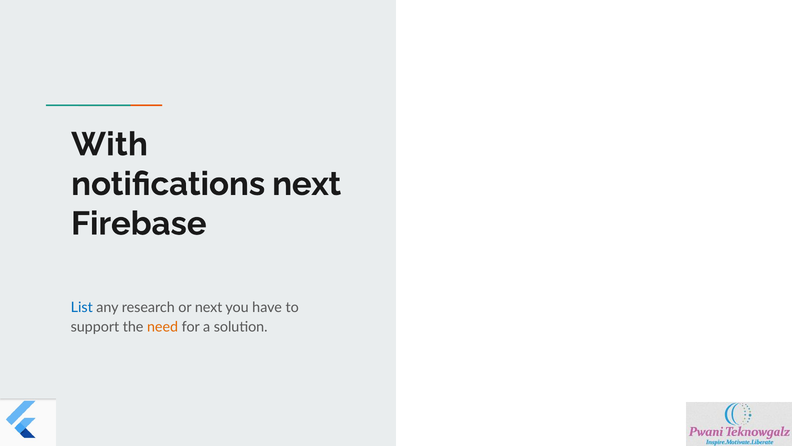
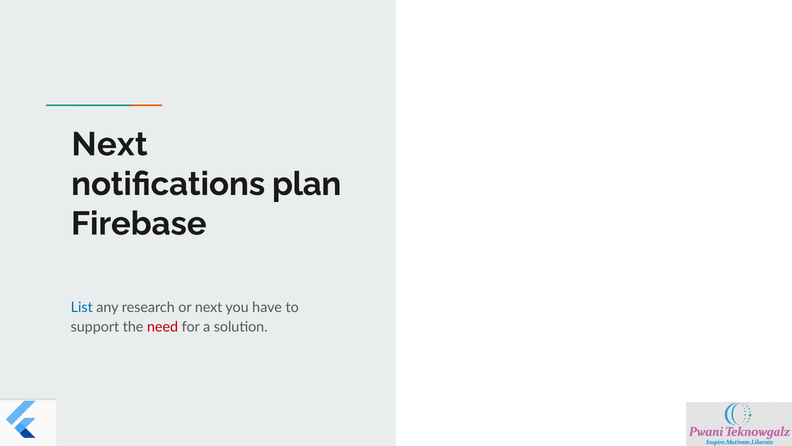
With at (110, 144): With -> Next
notifications next: next -> plan
need colour: orange -> red
